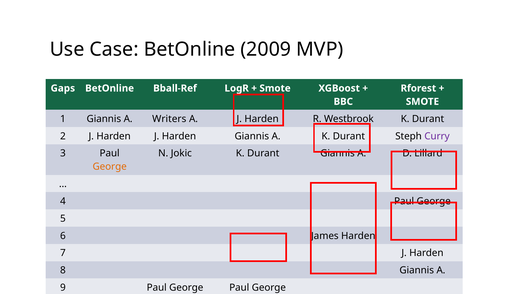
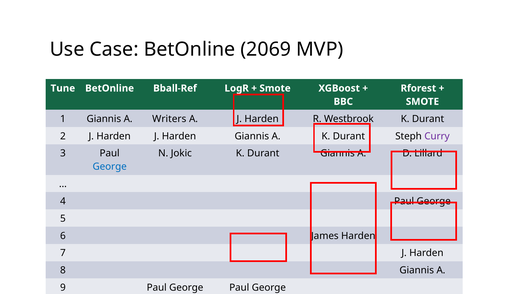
2009: 2009 -> 2069
Gaps: Gaps -> Tune
George at (110, 167) colour: orange -> blue
